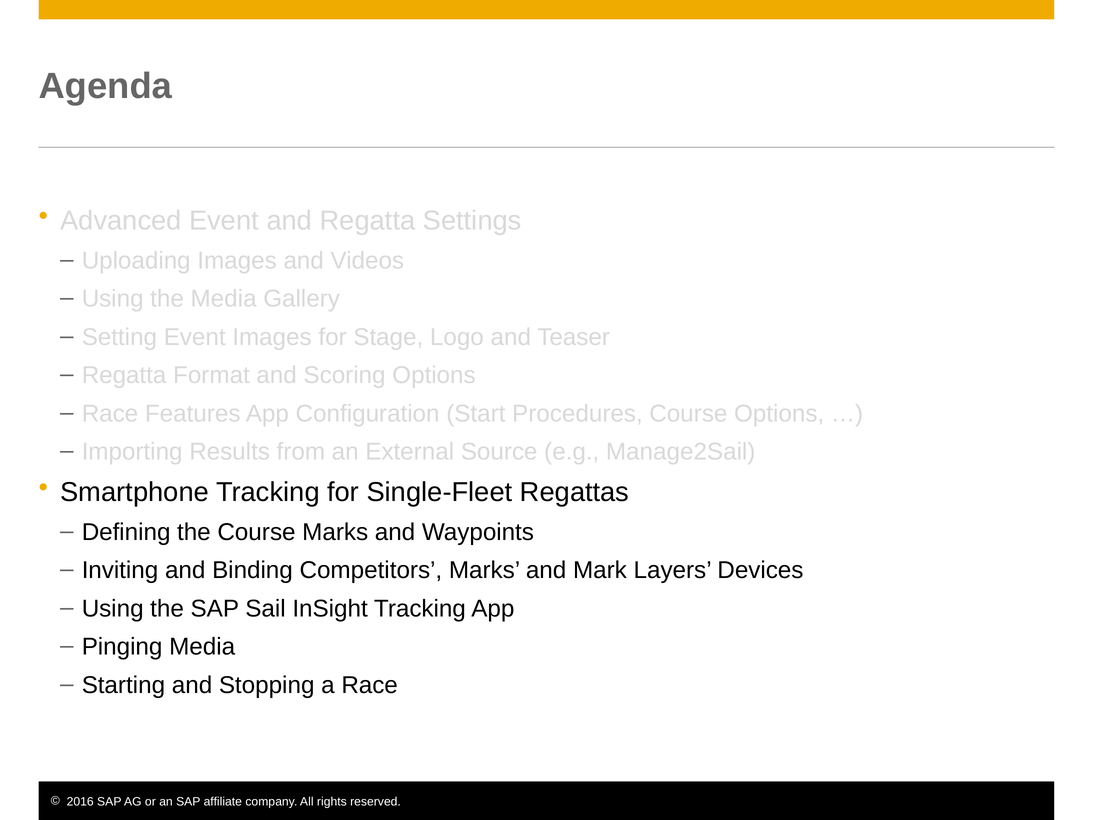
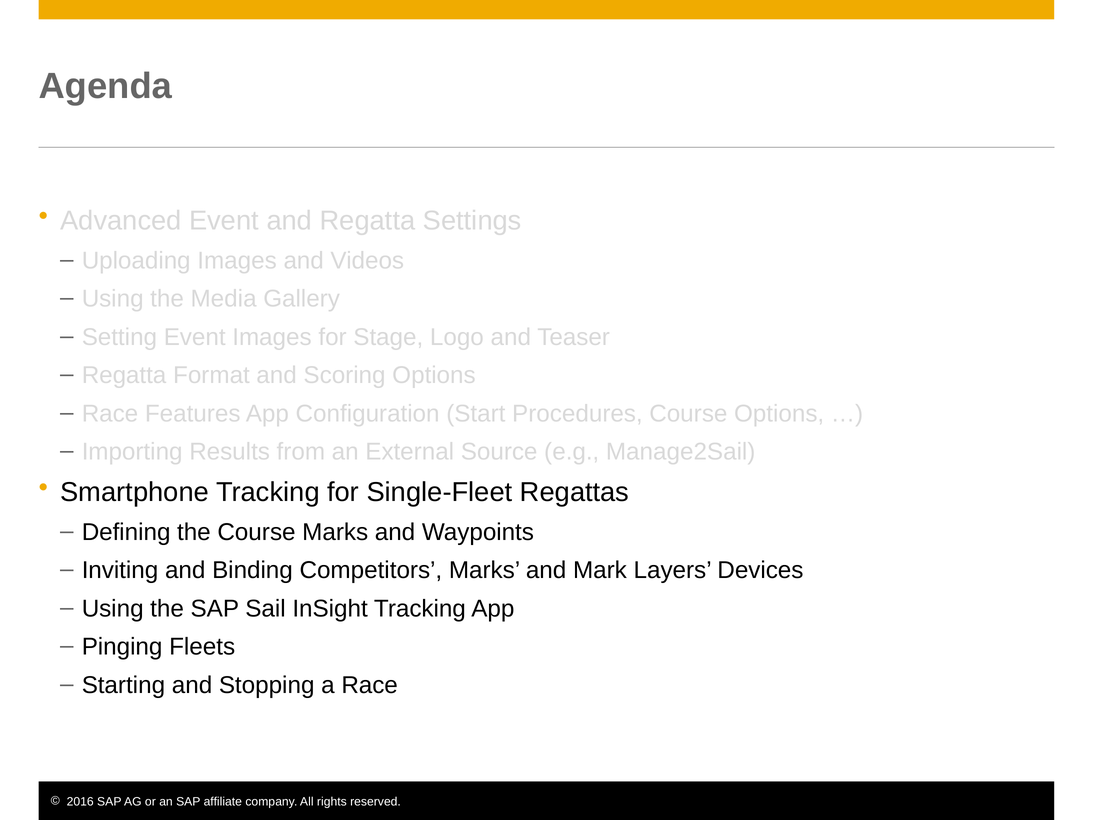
Pinging Media: Media -> Fleets
